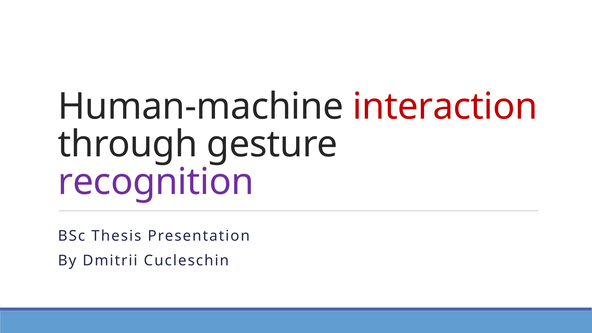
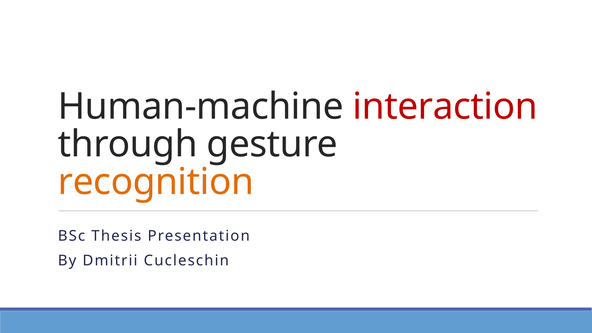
recognition colour: purple -> orange
